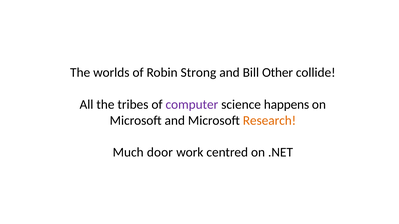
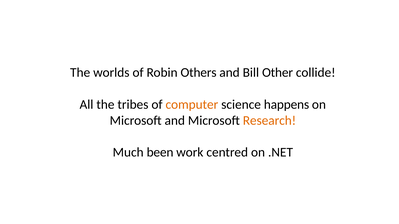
Strong: Strong -> Others
computer colour: purple -> orange
door: door -> been
